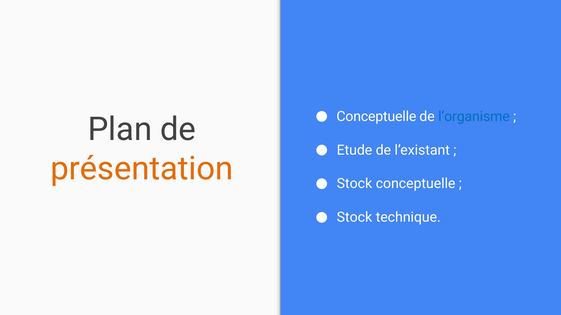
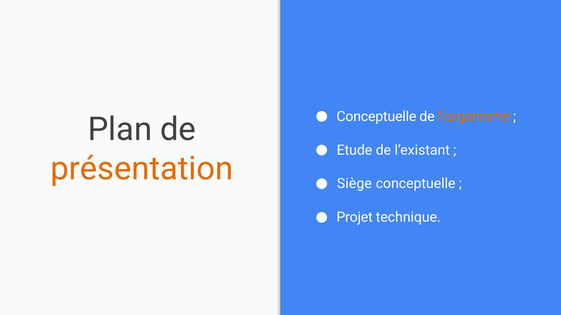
l’organisme colour: blue -> orange
Stock at (354, 184): Stock -> Siège
Stock at (354, 218): Stock -> Projet
